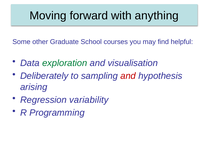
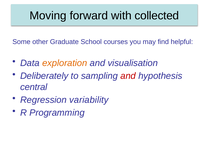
anything: anything -> collected
exploration colour: green -> orange
arising: arising -> central
